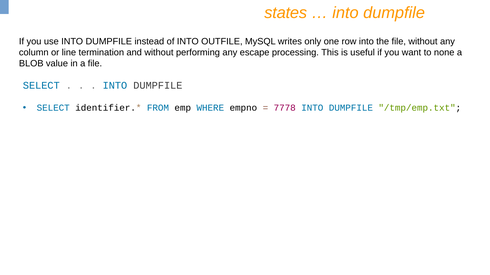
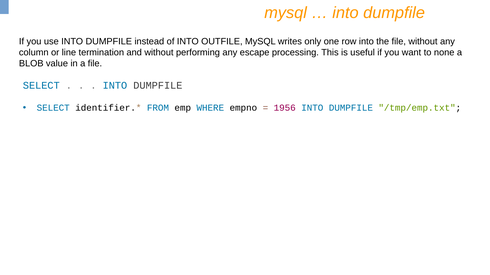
states at (286, 13): states -> mysql
7778: 7778 -> 1956
